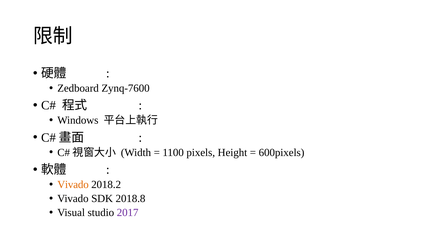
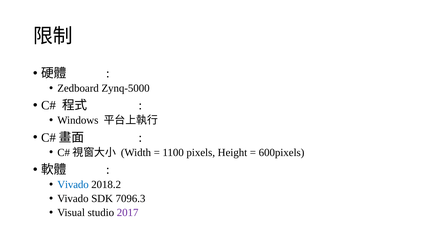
Zynq-7600: Zynq-7600 -> Zynq-5000
Vivado at (73, 184) colour: orange -> blue
2018.8: 2018.8 -> 7096.3
